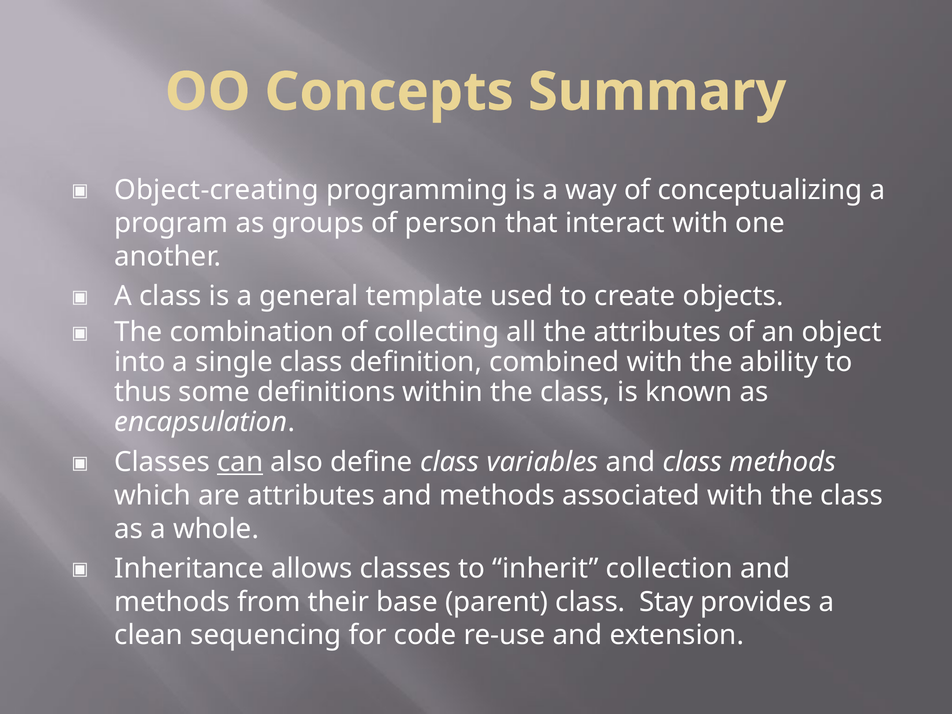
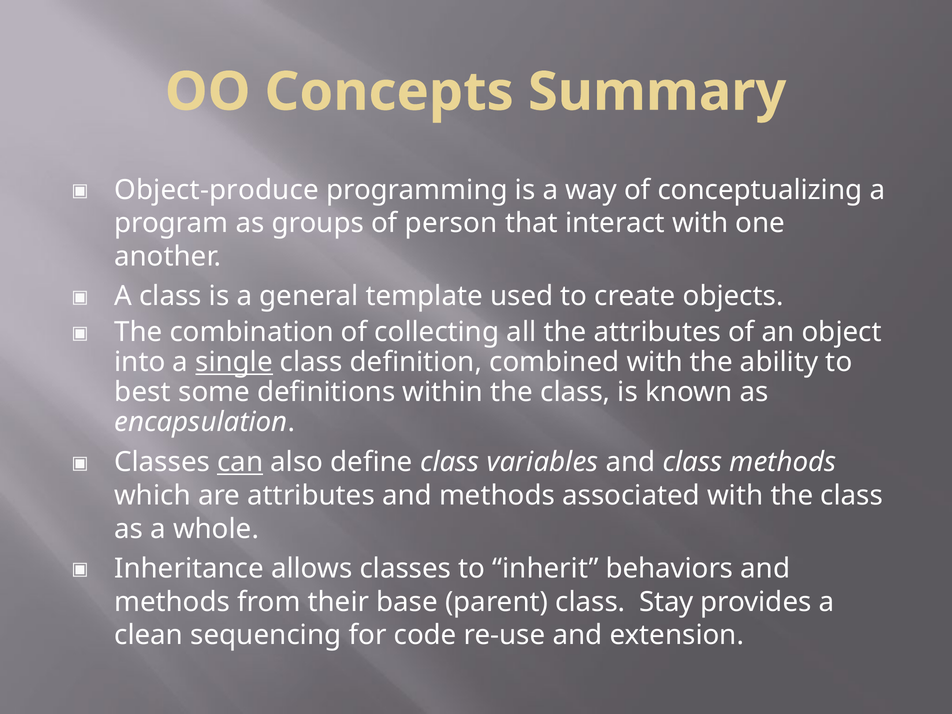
Object-creating: Object-creating -> Object-produce
single underline: none -> present
thus: thus -> best
collection: collection -> behaviors
